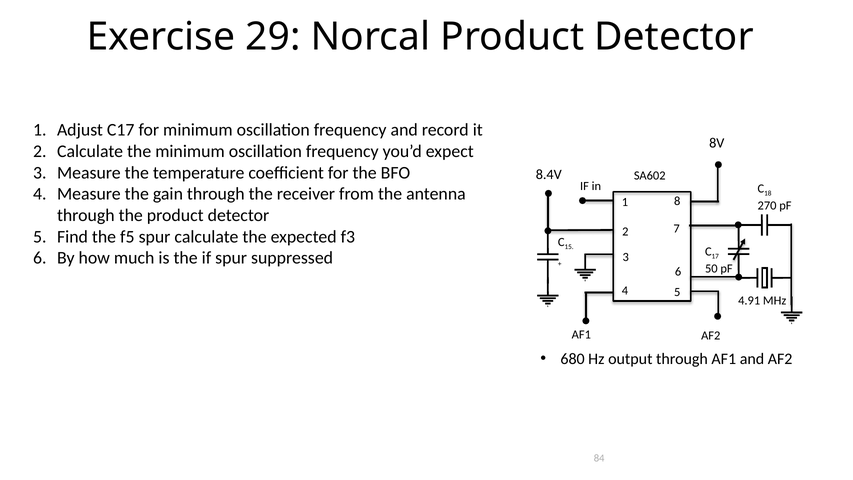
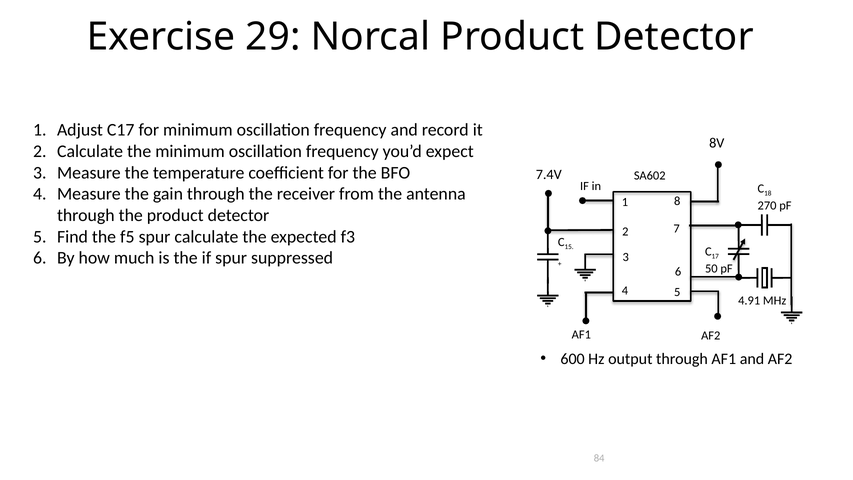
8.4V: 8.4V -> 7.4V
680: 680 -> 600
